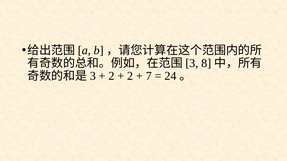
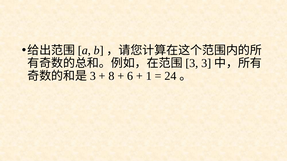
8 at (206, 63): 8 -> 3
2 at (111, 76): 2 -> 8
2 at (130, 76): 2 -> 6
7: 7 -> 1
